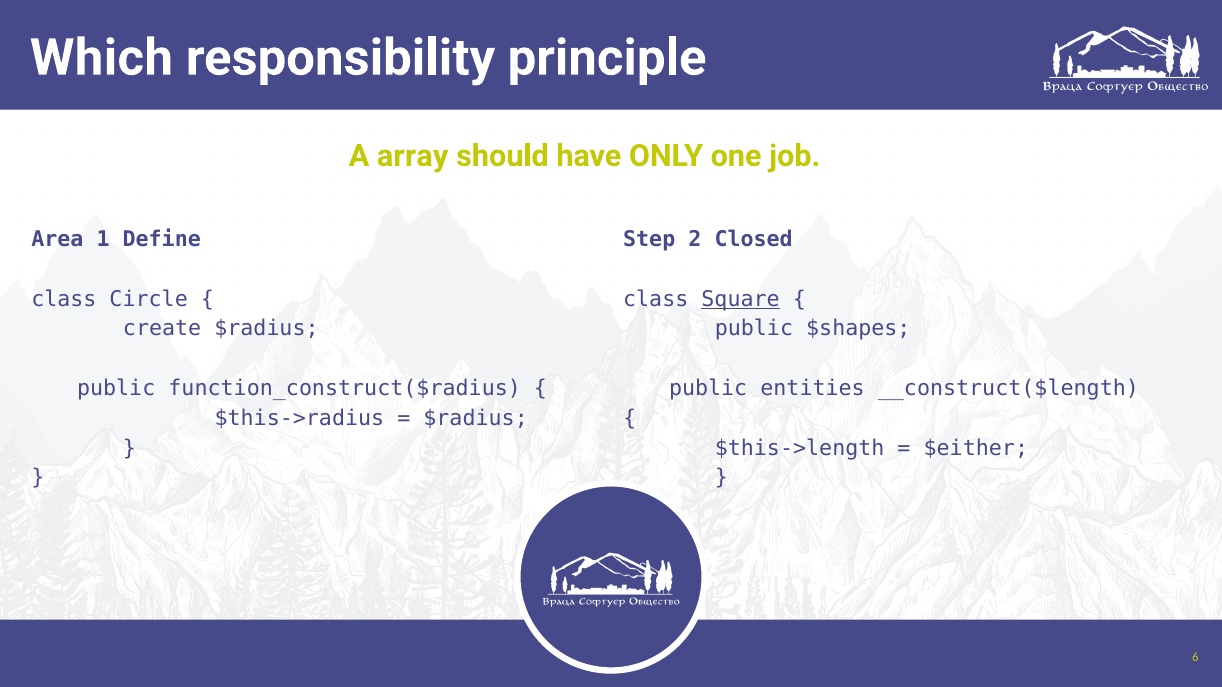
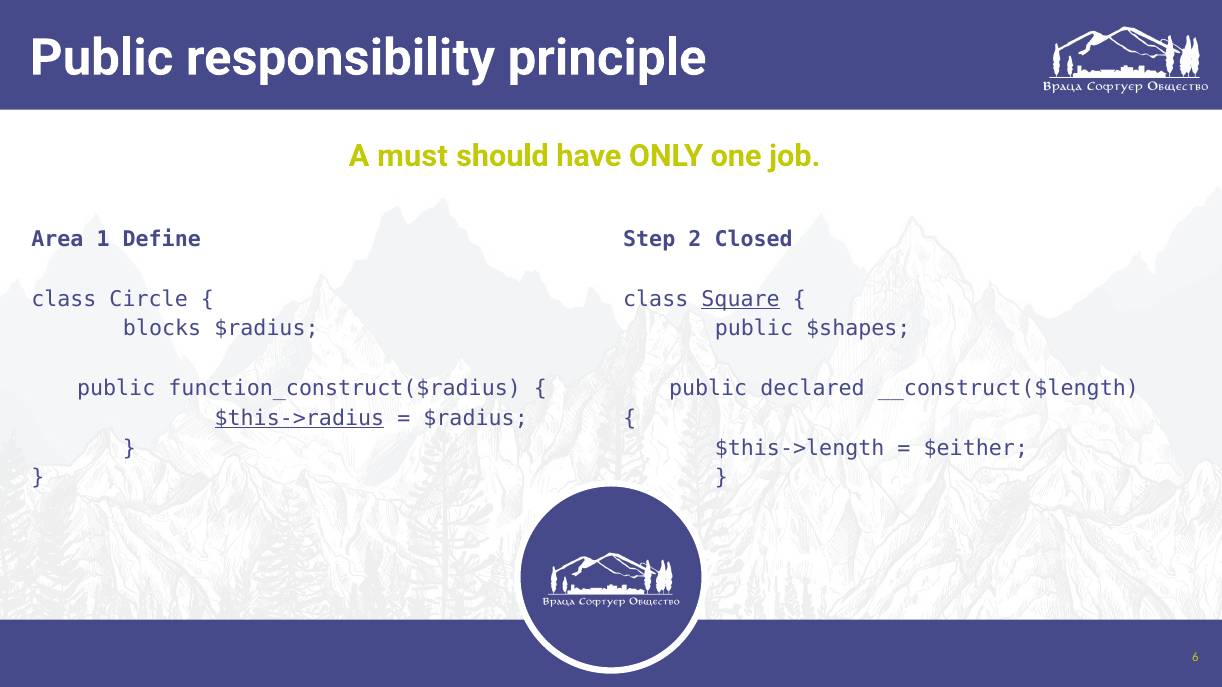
Which at (101, 58): Which -> Public
array: array -> must
create: create -> blocks
entities: entities -> declared
$this->radius underline: none -> present
